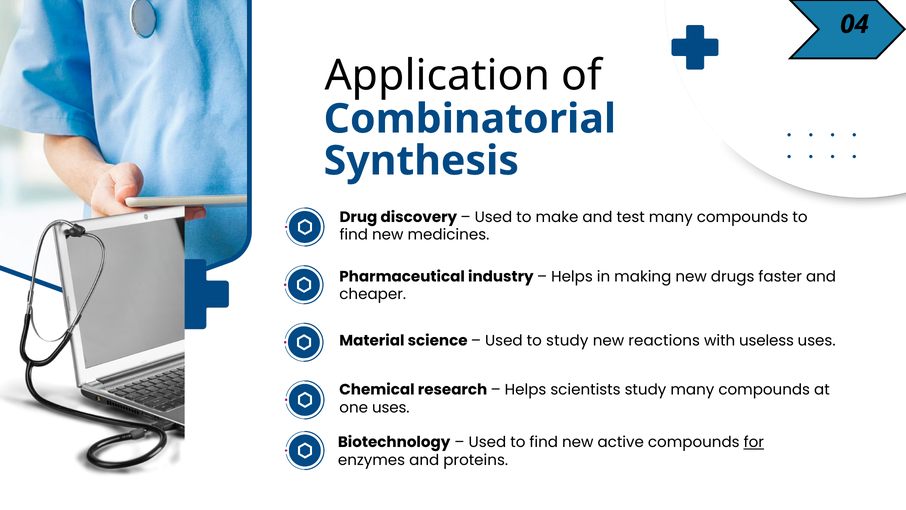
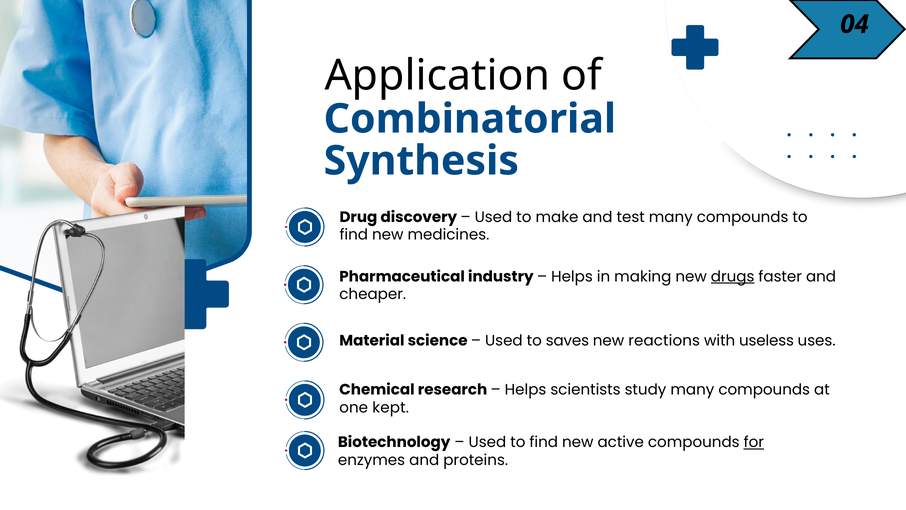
drugs underline: none -> present
to study: study -> saves
one uses: uses -> kept
